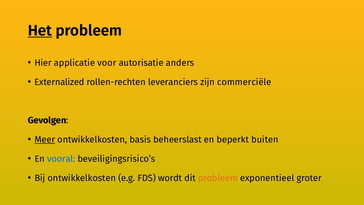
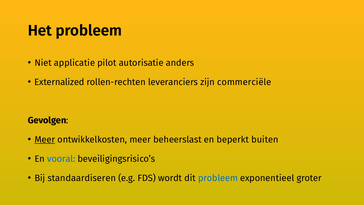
Het underline: present -> none
Hier: Hier -> Niet
voor: voor -> pilot
ontwikkelkosten basis: basis -> meer
Bij ontwikkelkosten: ontwikkelkosten -> standaardiseren
probleem at (218, 178) colour: orange -> blue
